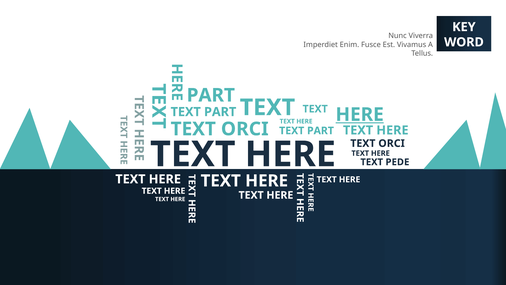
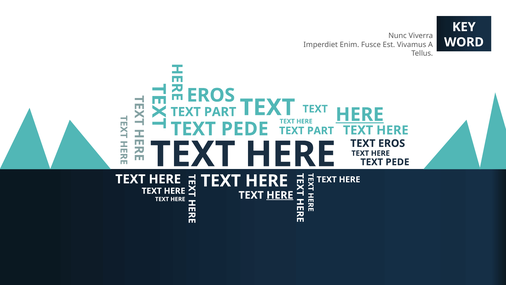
PART at (211, 95): PART -> EROS
ORCI at (245, 129): ORCI -> PEDE
ORCI at (392, 143): ORCI -> EROS
HERE at (280, 195) underline: none -> present
